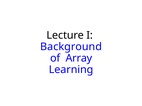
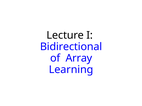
Background: Background -> Bidirectional
